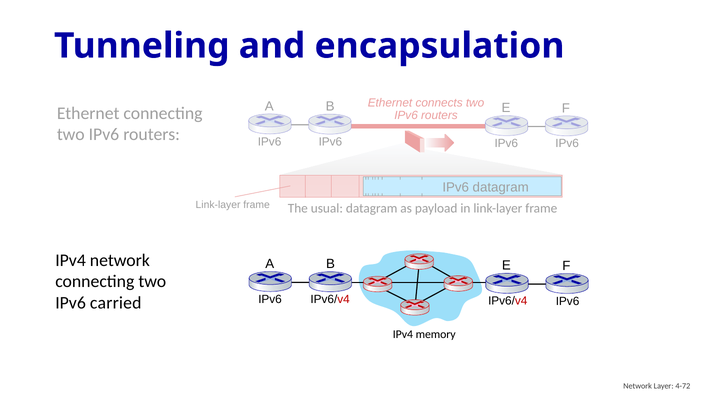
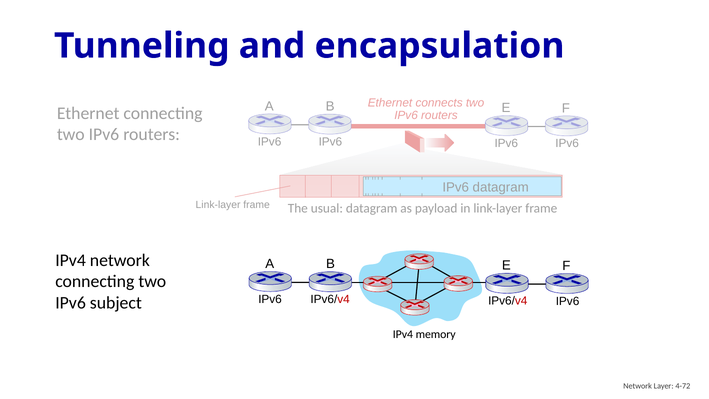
carried: carried -> subject
